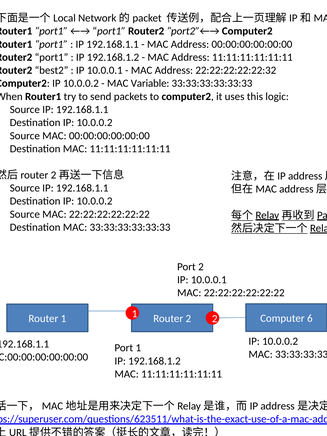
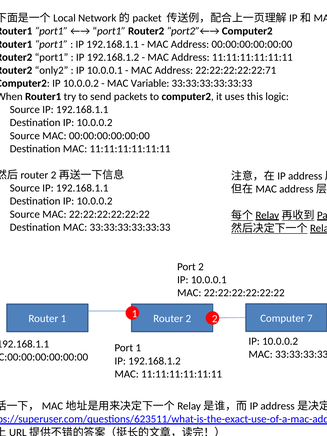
best2: best2 -> only2
22:22:22:22:22:32: 22:22:22:22:22:32 -> 22:22:22:22:22:71
6: 6 -> 7
